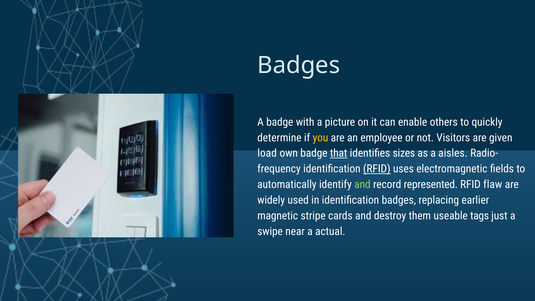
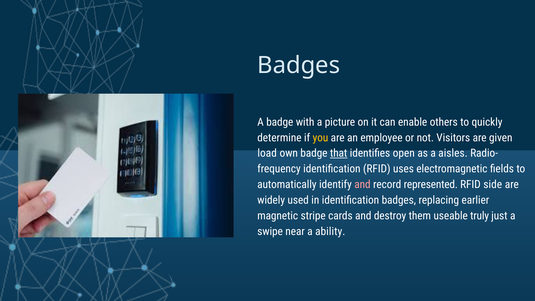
sizes: sizes -> open
RFID at (377, 169) underline: present -> none
and at (362, 184) colour: light green -> pink
flaw: flaw -> side
tags: tags -> truly
actual: actual -> ability
